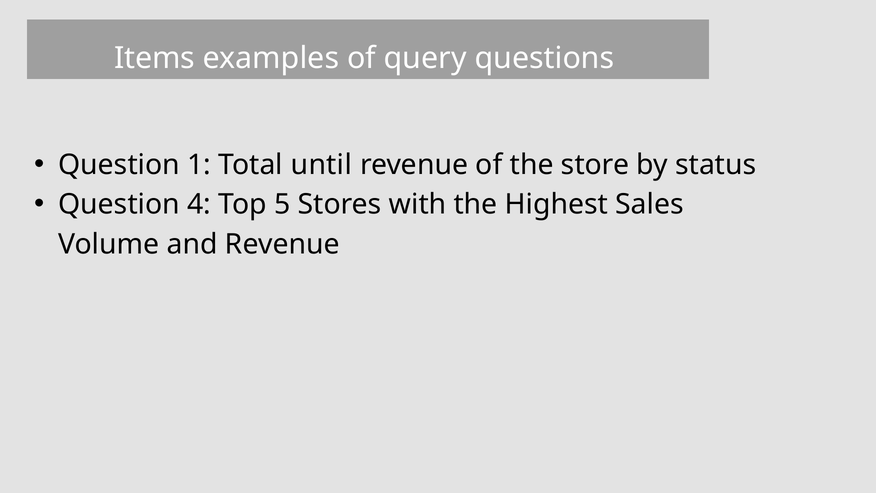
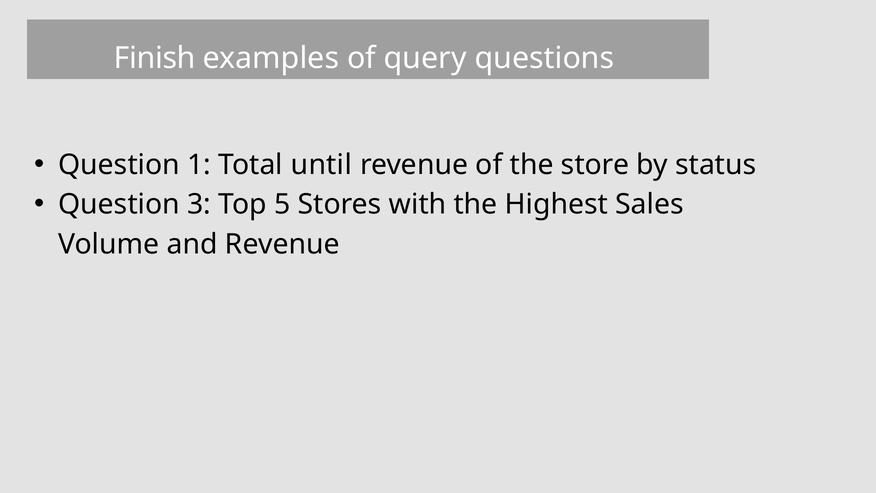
Items: Items -> Finish
4: 4 -> 3
